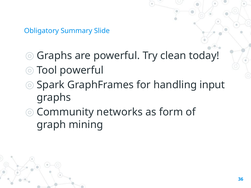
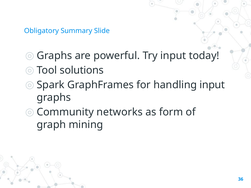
Try clean: clean -> input
Tool powerful: powerful -> solutions
